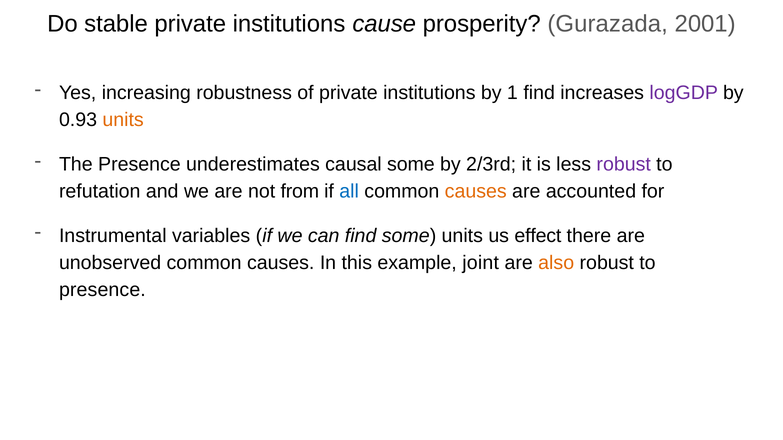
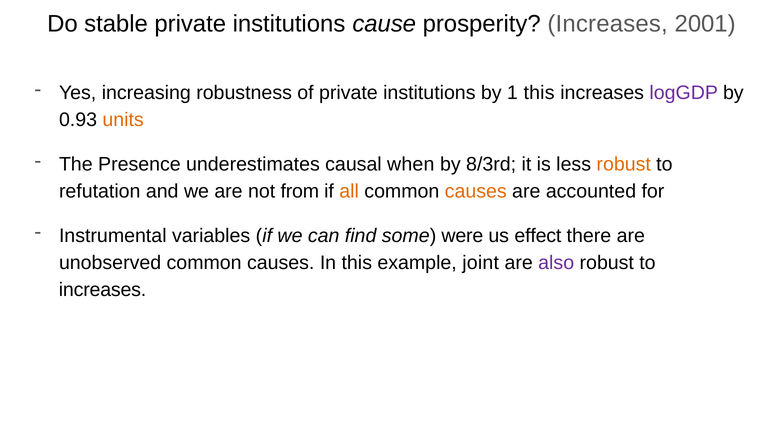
prosperity Gurazada: Gurazada -> Increases
1 find: find -> this
causal some: some -> when
2/3rd: 2/3rd -> 8/3rd
robust at (624, 165) colour: purple -> orange
all colour: blue -> orange
some units: units -> were
also colour: orange -> purple
presence at (102, 290): presence -> increases
